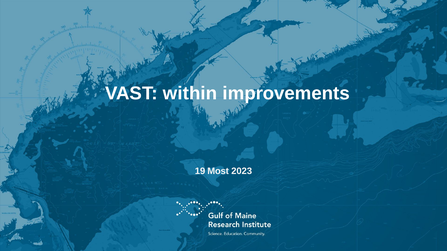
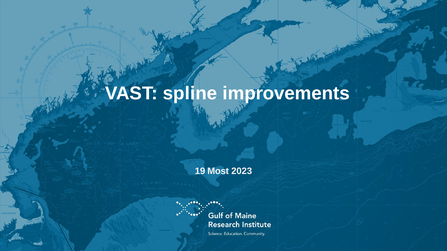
within: within -> spline
